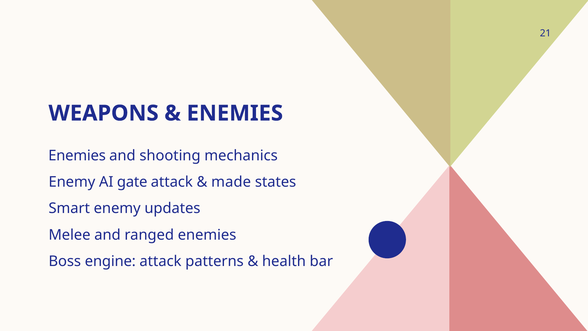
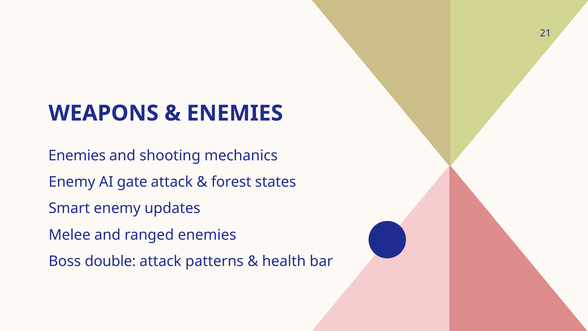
made: made -> forest
engine: engine -> double
